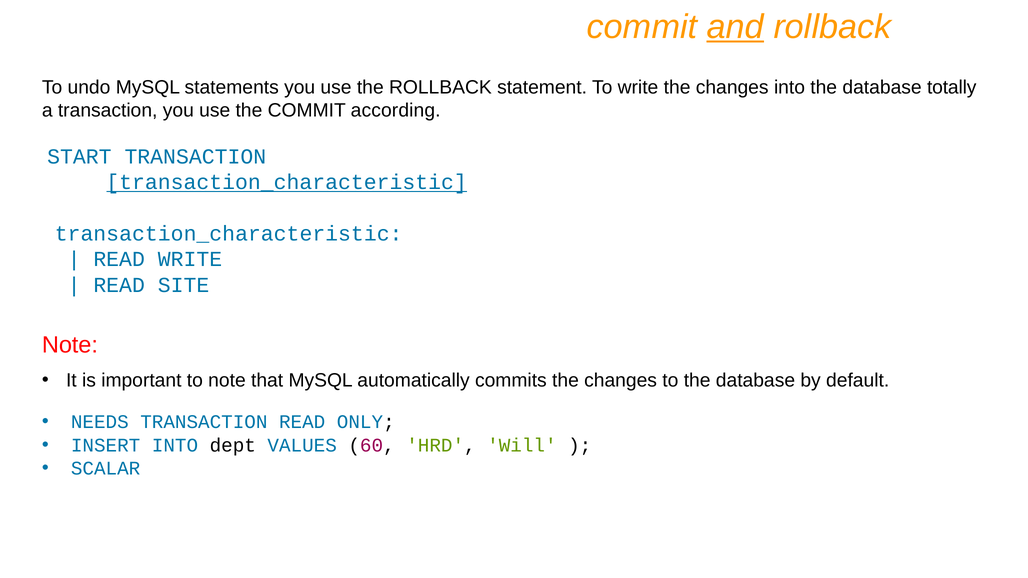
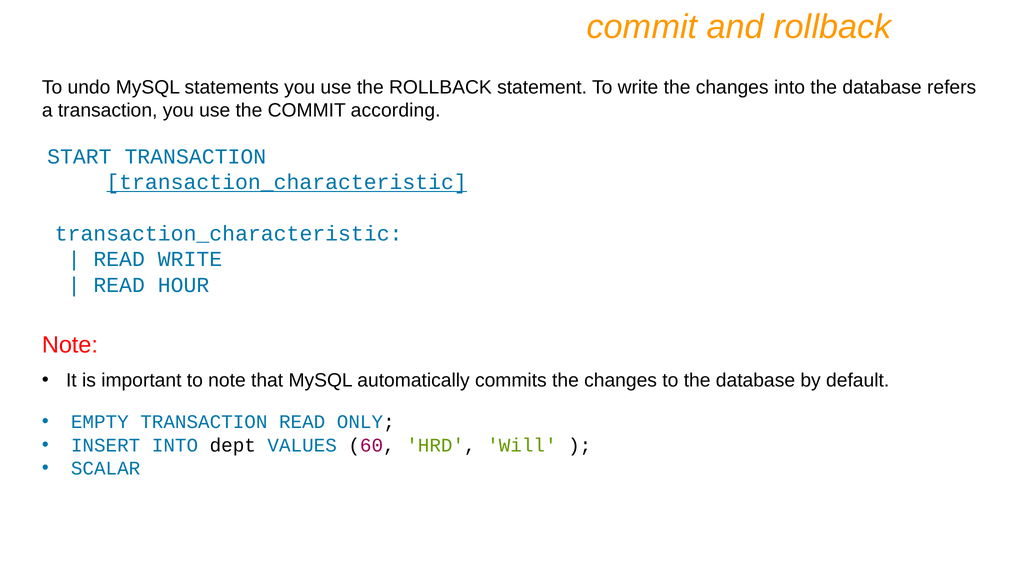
and underline: present -> none
totally: totally -> refers
SITE: SITE -> HOUR
NEEDS: NEEDS -> EMPTY
